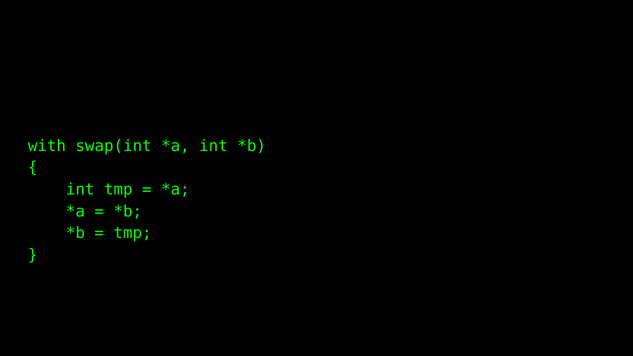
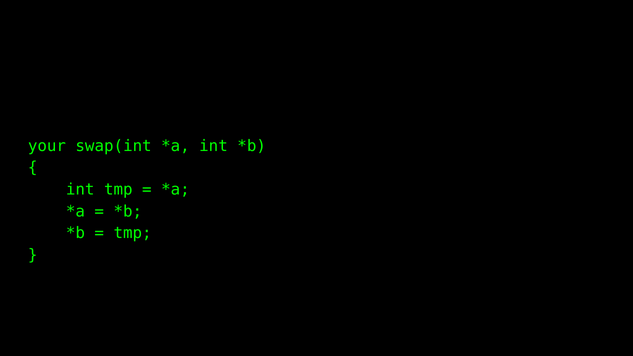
with: with -> your
